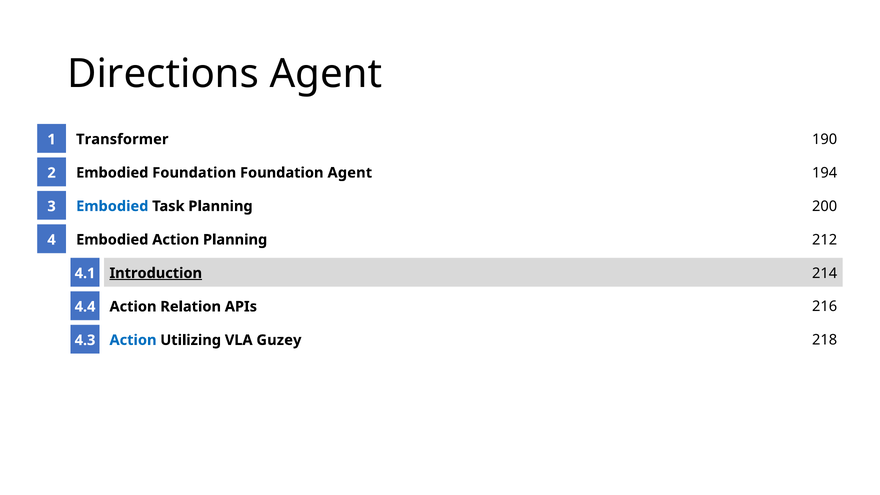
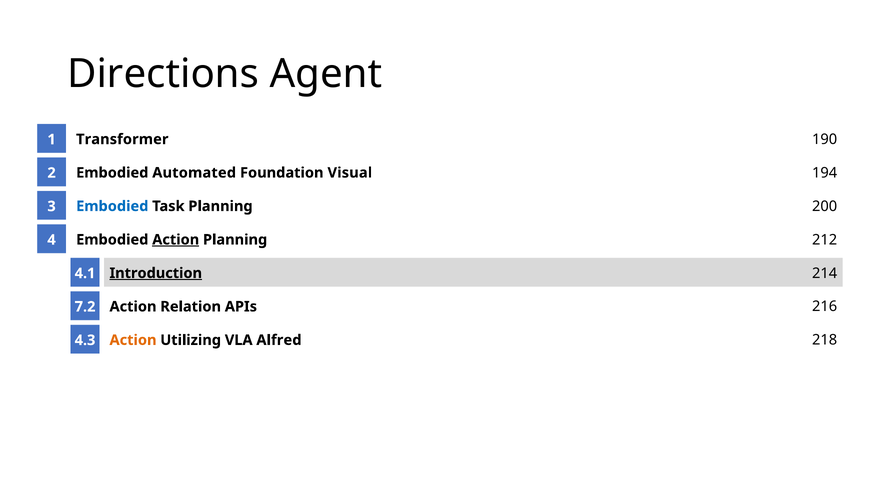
Embodied Foundation: Foundation -> Automated
Foundation Agent: Agent -> Visual
Action at (176, 240) underline: none -> present
4.4: 4.4 -> 7.2
Action at (133, 340) colour: blue -> orange
Guzey: Guzey -> Alfred
